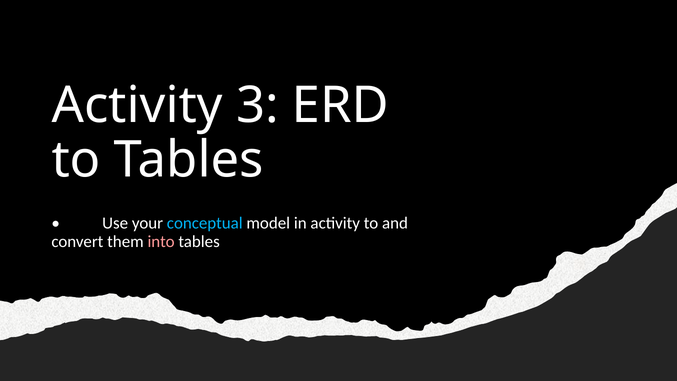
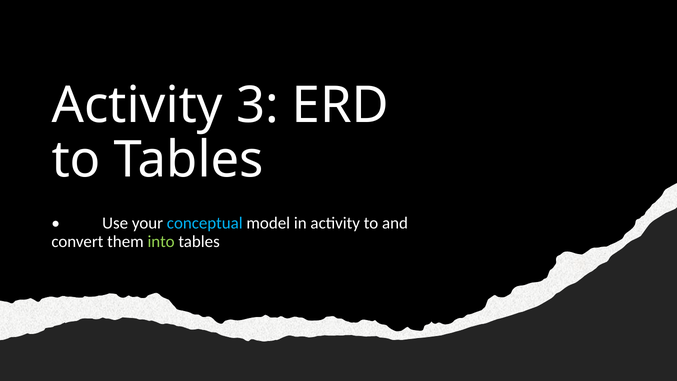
into colour: pink -> light green
